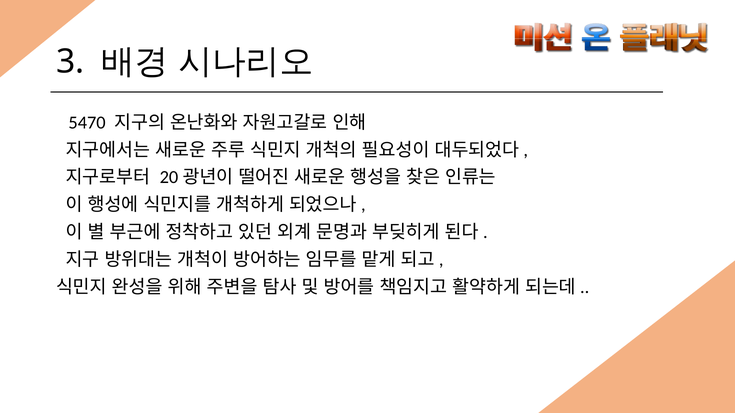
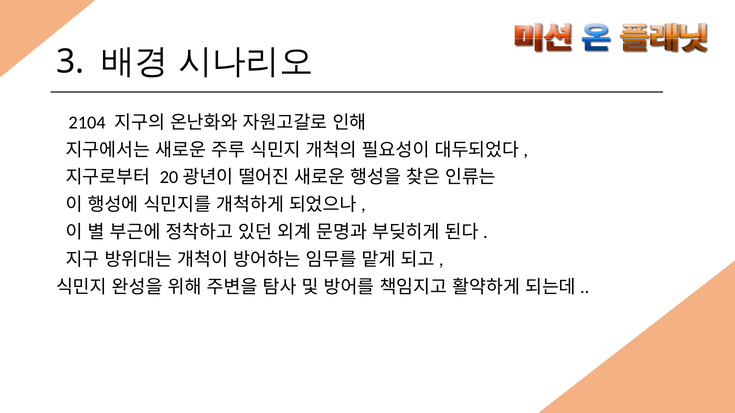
5470: 5470 -> 2104
